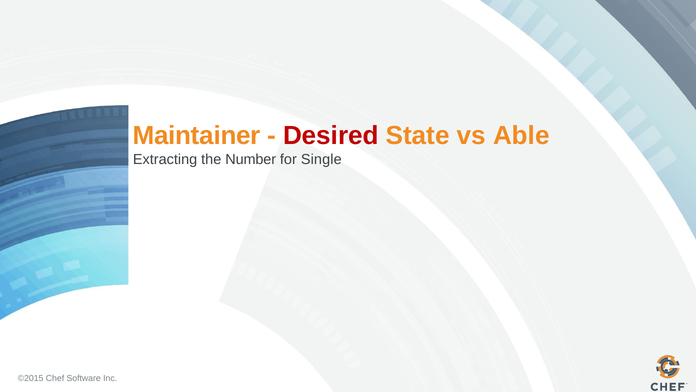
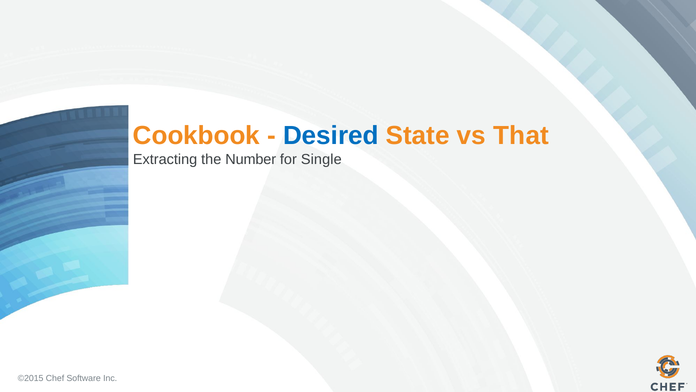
Maintainer: Maintainer -> Cookbook
Desired colour: red -> blue
Able: Able -> That
